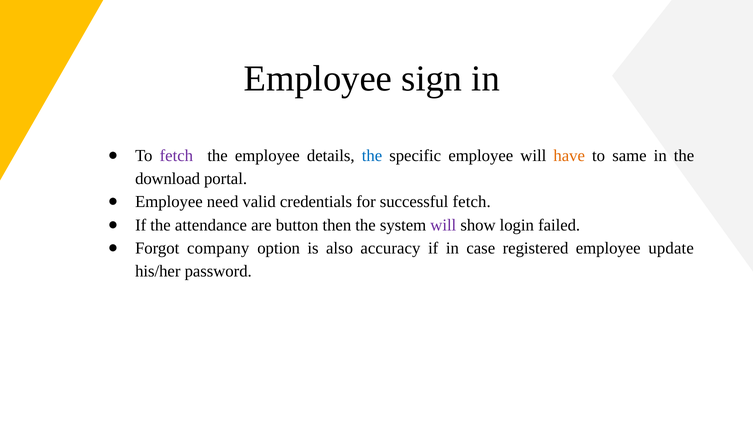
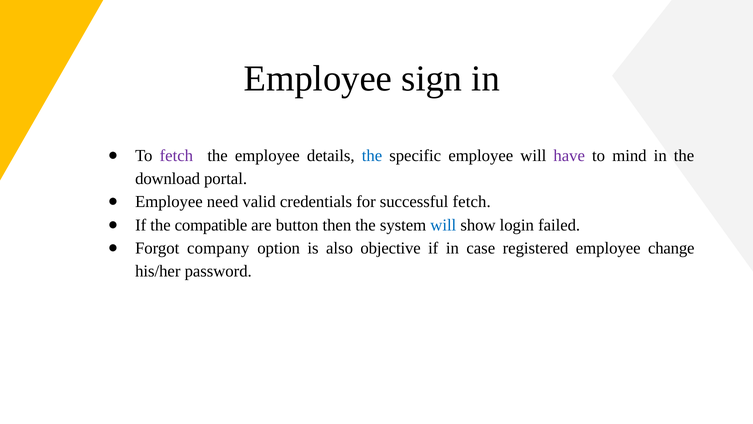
have colour: orange -> purple
same: same -> mind
attendance: attendance -> compatible
will at (443, 225) colour: purple -> blue
accuracy: accuracy -> objective
update: update -> change
